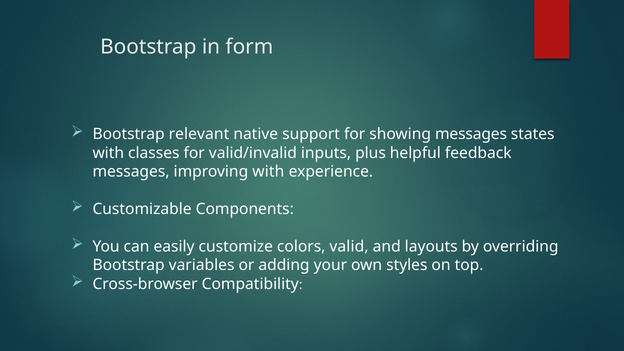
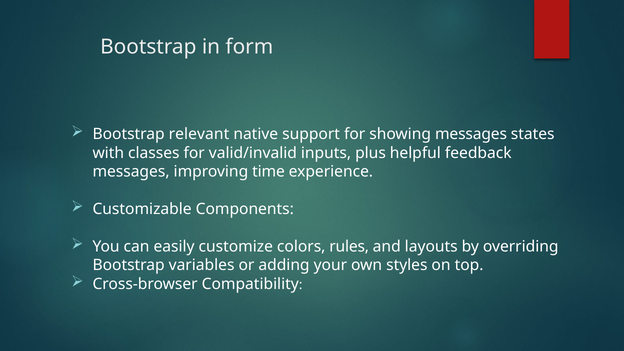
improving with: with -> time
valid: valid -> rules
